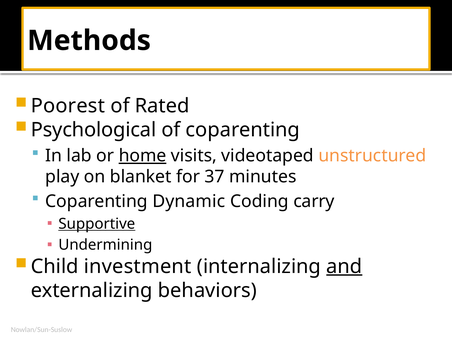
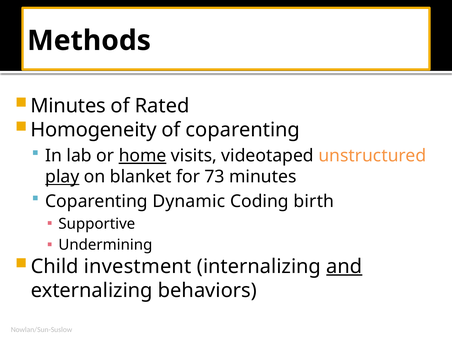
Poorest at (68, 106): Poorest -> Minutes
Psychological: Psychological -> Homogeneity
play underline: none -> present
37: 37 -> 73
carry: carry -> birth
Supportive underline: present -> none
